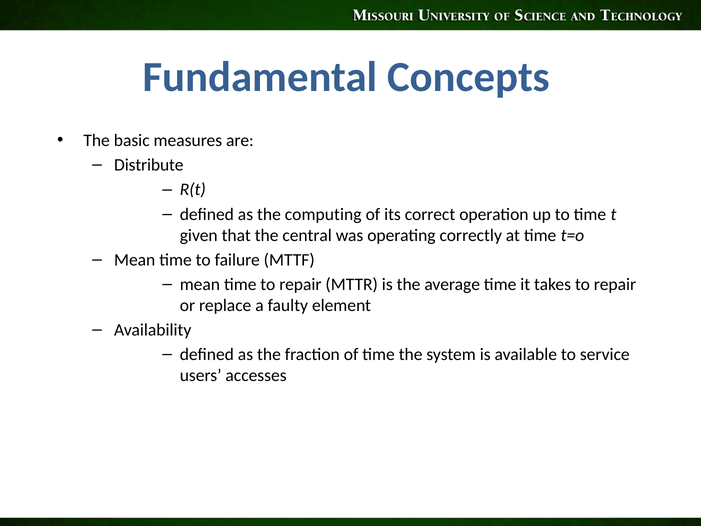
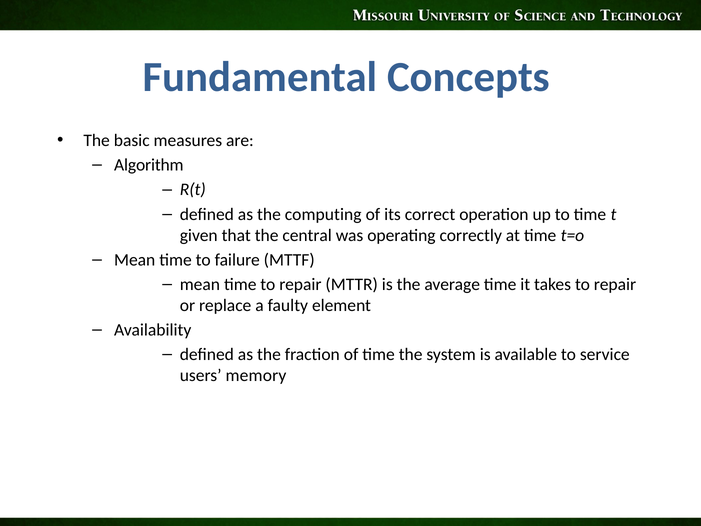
Distribute: Distribute -> Algorithm
accesses: accesses -> memory
